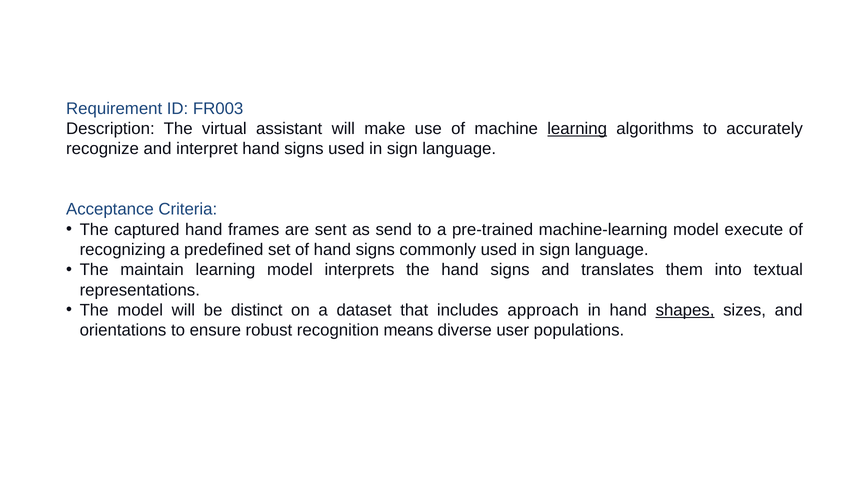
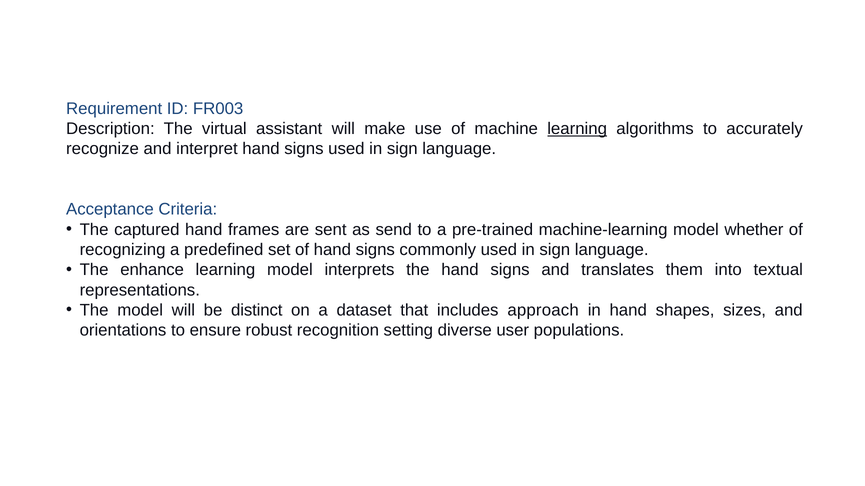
execute: execute -> whether
maintain: maintain -> enhance
shapes underline: present -> none
means: means -> setting
